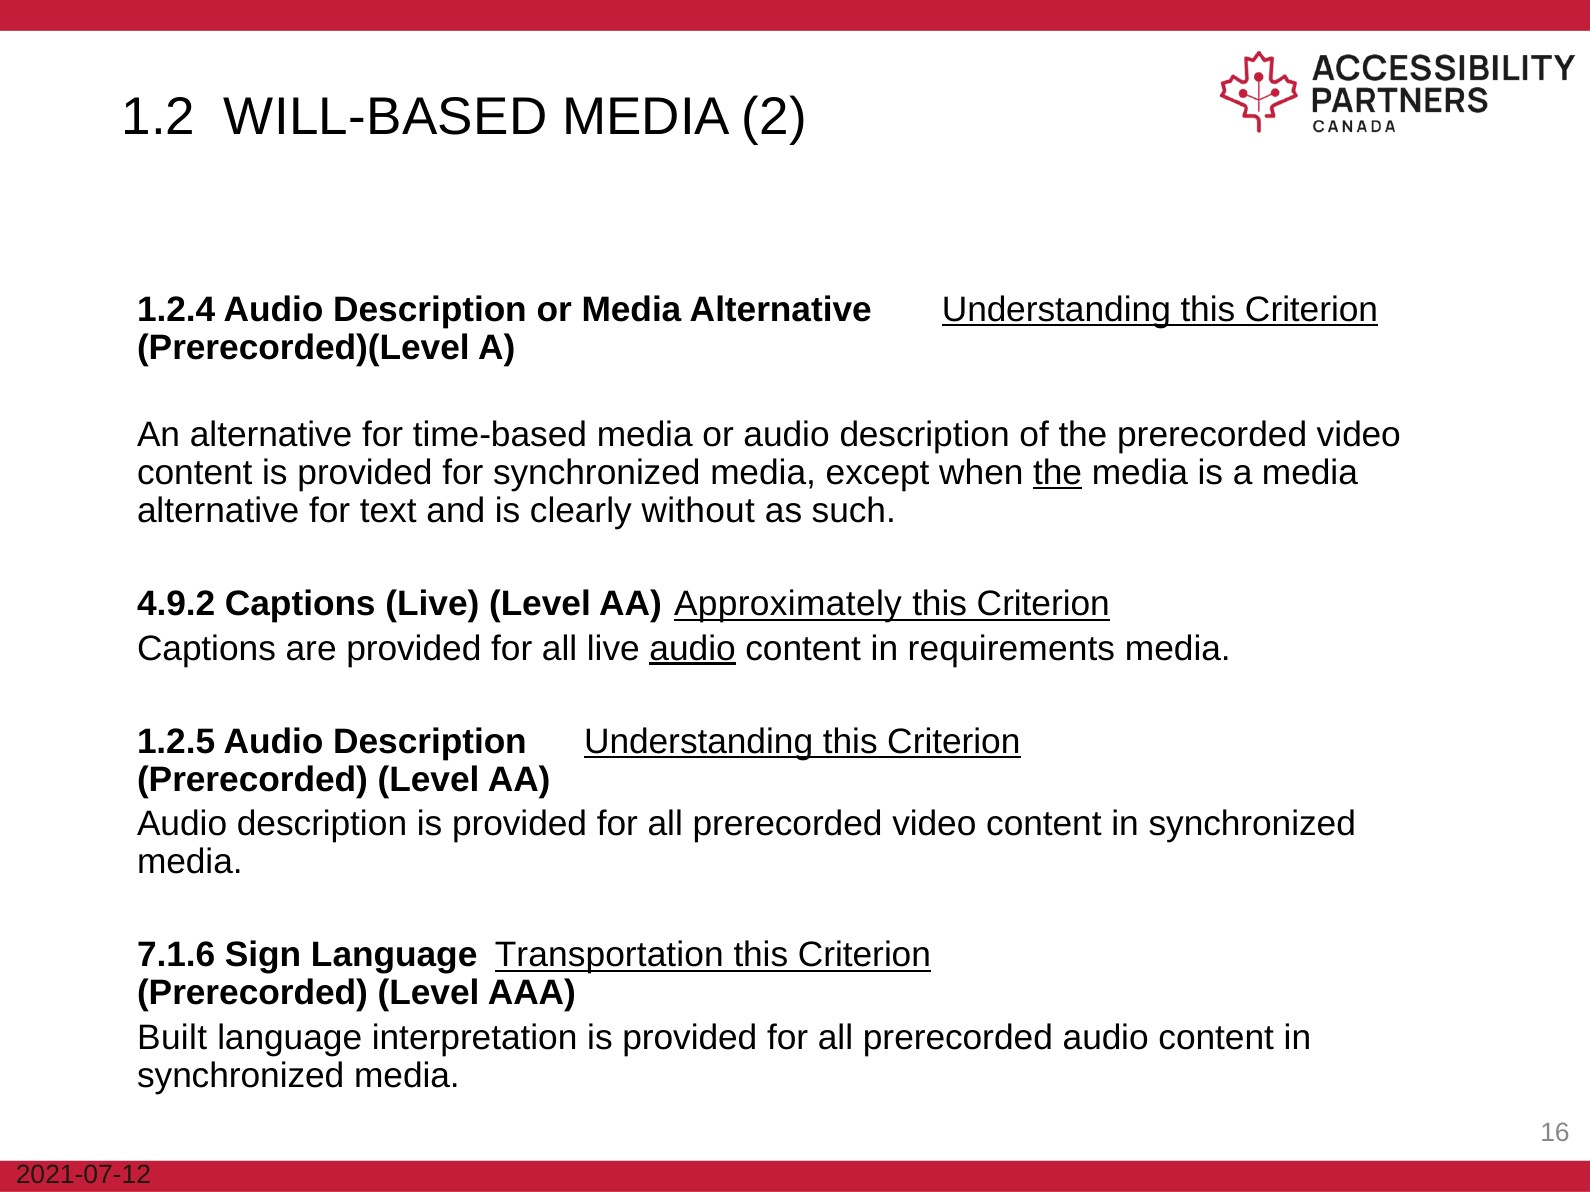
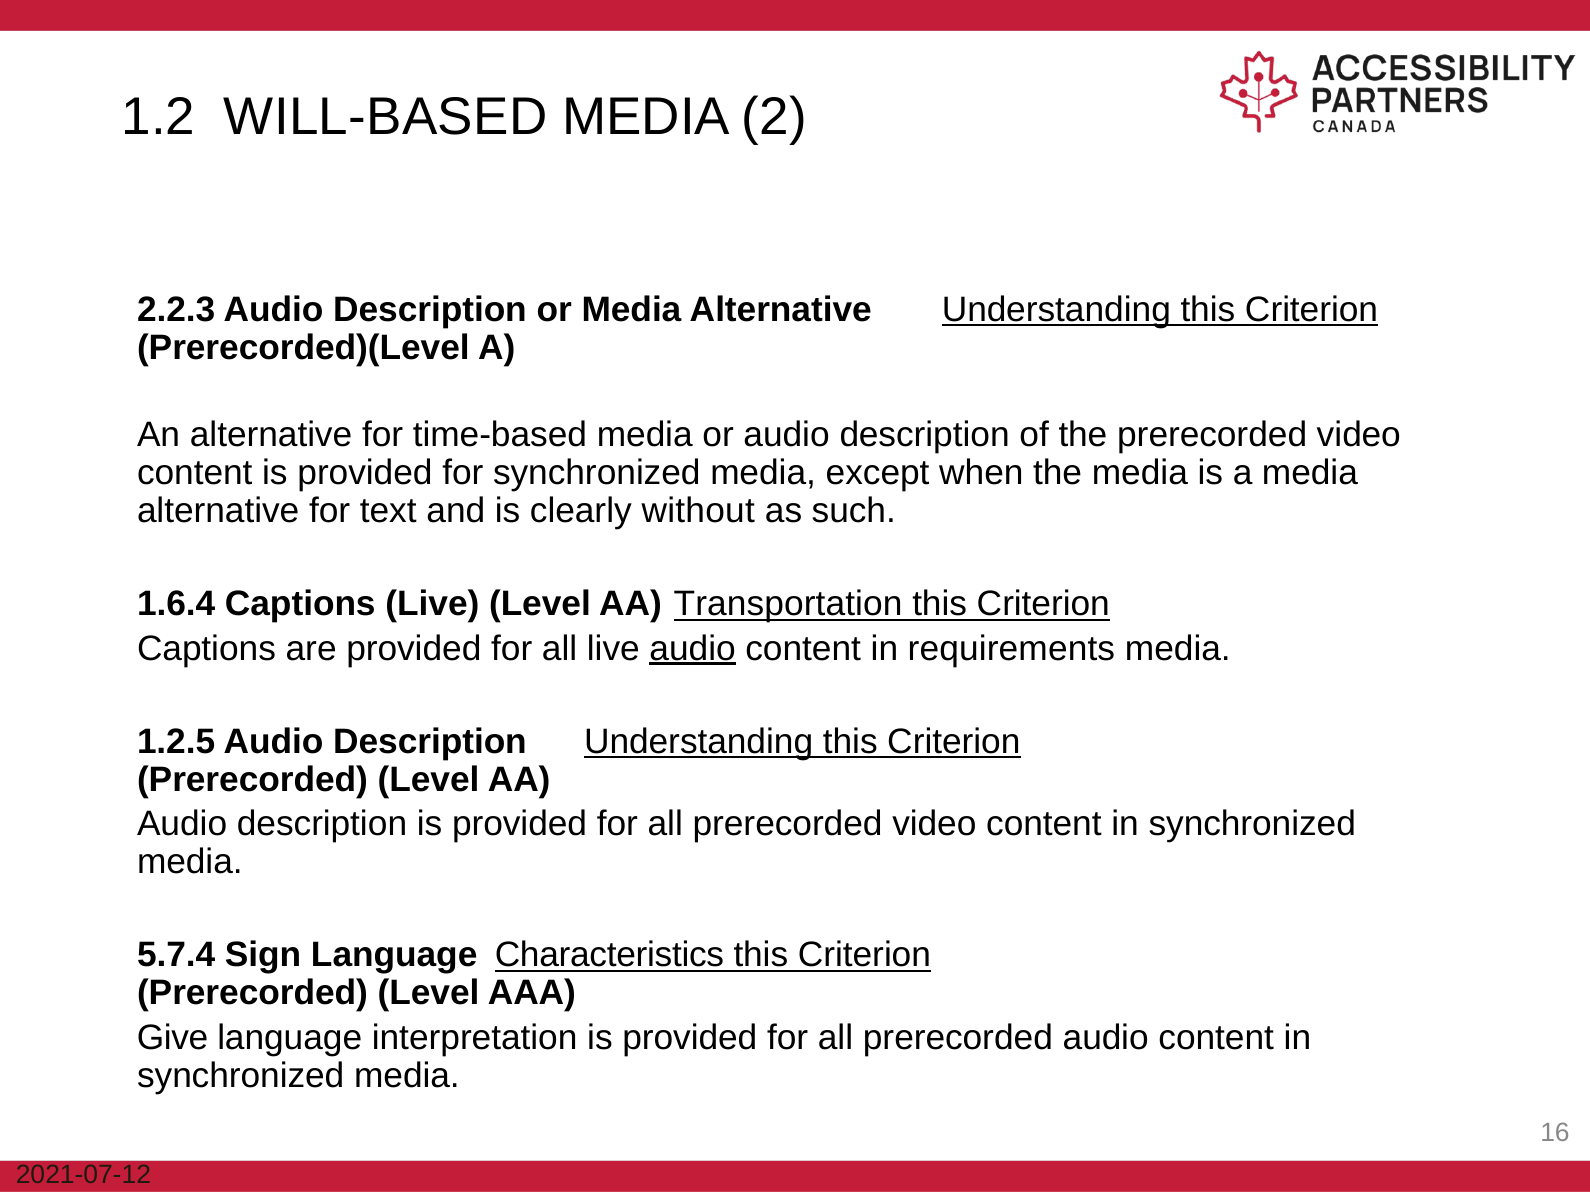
1.2.4: 1.2.4 -> 2.2.3
the at (1058, 473) underline: present -> none
4.9.2: 4.9.2 -> 1.6.4
Approximately: Approximately -> Transportation
7.1.6: 7.1.6 -> 5.7.4
Transportation: Transportation -> Characteristics
Built: Built -> Give
